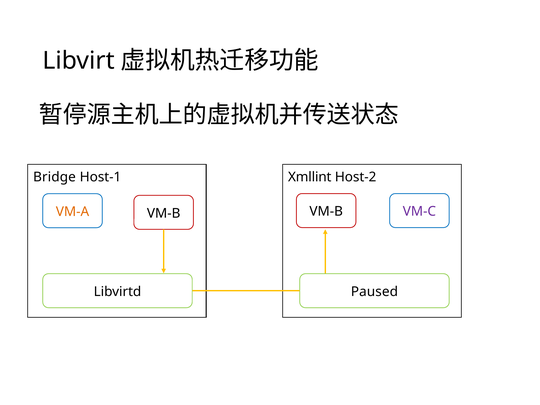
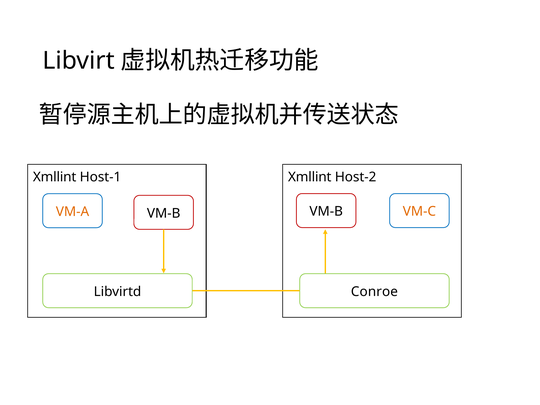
Bridge at (54, 177): Bridge -> Xmllint
VM-C colour: purple -> orange
Paused: Paused -> Conroe
